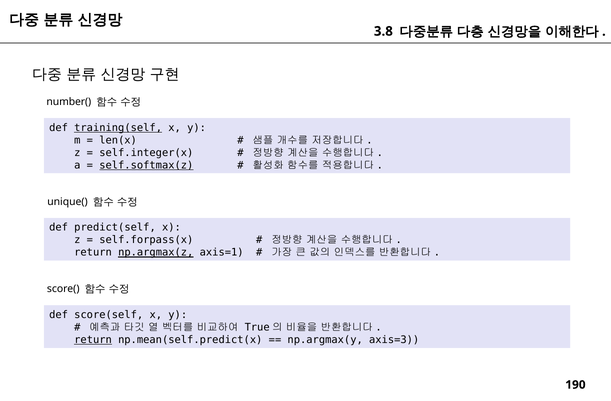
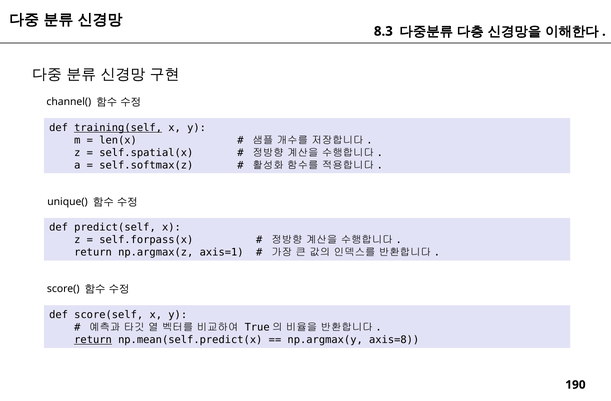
3.8: 3.8 -> 8.3
number(: number( -> channel(
self.integer(x: self.integer(x -> self.spatial(x
self.softmax(z underline: present -> none
np.argmax(z underline: present -> none
axis=3: axis=3 -> axis=8
